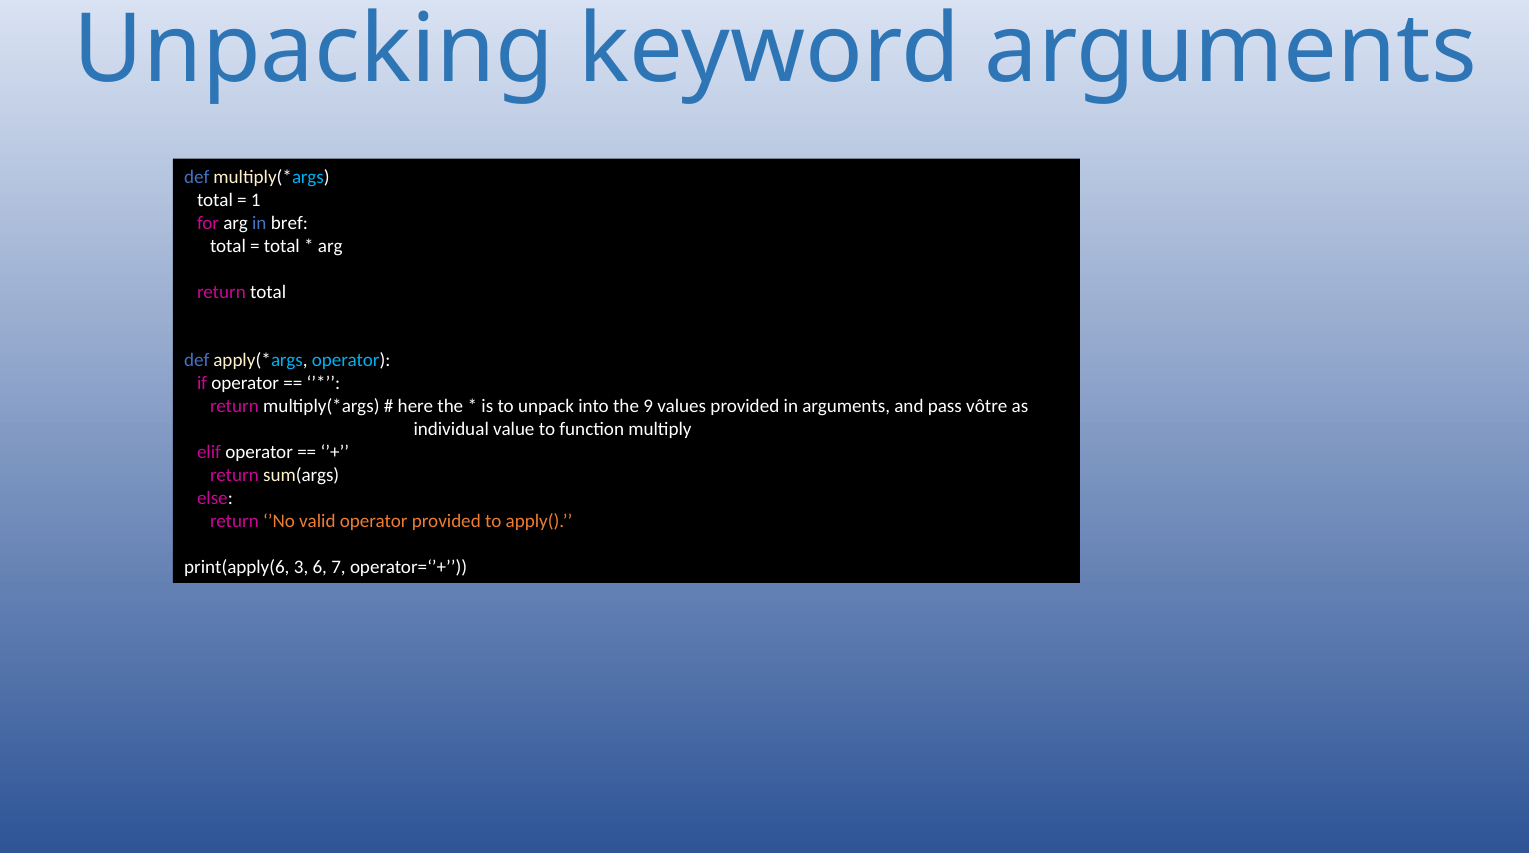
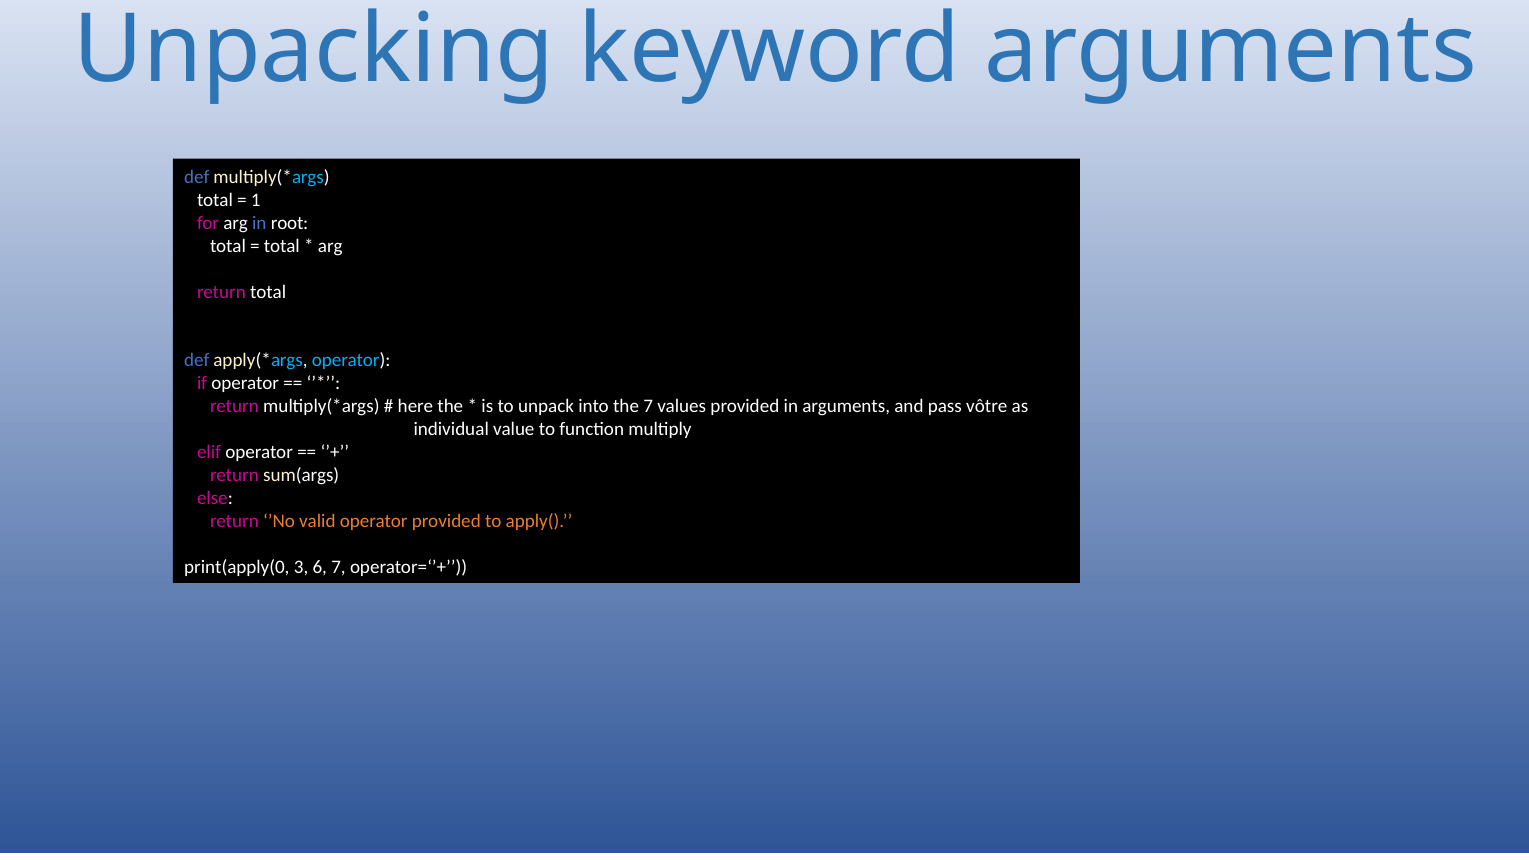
bref: bref -> root
the 9: 9 -> 7
print(apply(6: print(apply(6 -> print(apply(0
